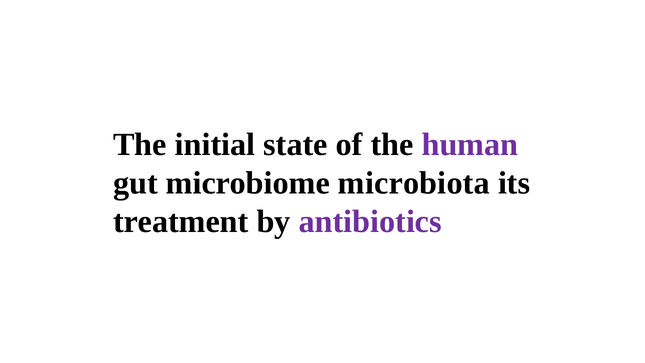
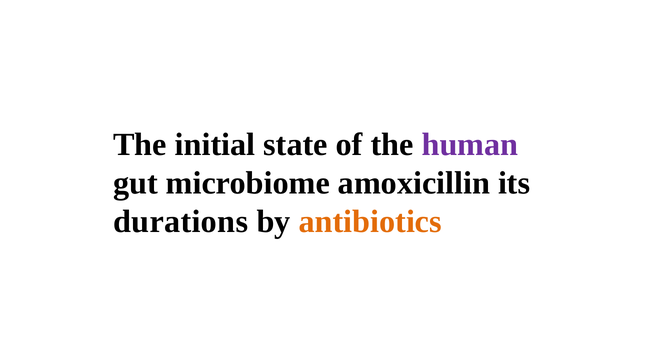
microbiota: microbiota -> amoxicillin
treatment: treatment -> durations
antibiotics colour: purple -> orange
